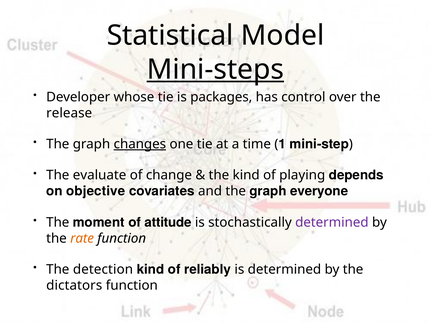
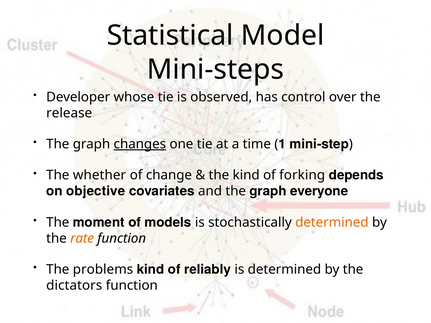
Mini-steps underline: present -> none
packages: packages -> observed
evaluate: evaluate -> whether
playing: playing -> forking
attitude: attitude -> models
determined at (332, 223) colour: purple -> orange
detection: detection -> problems
